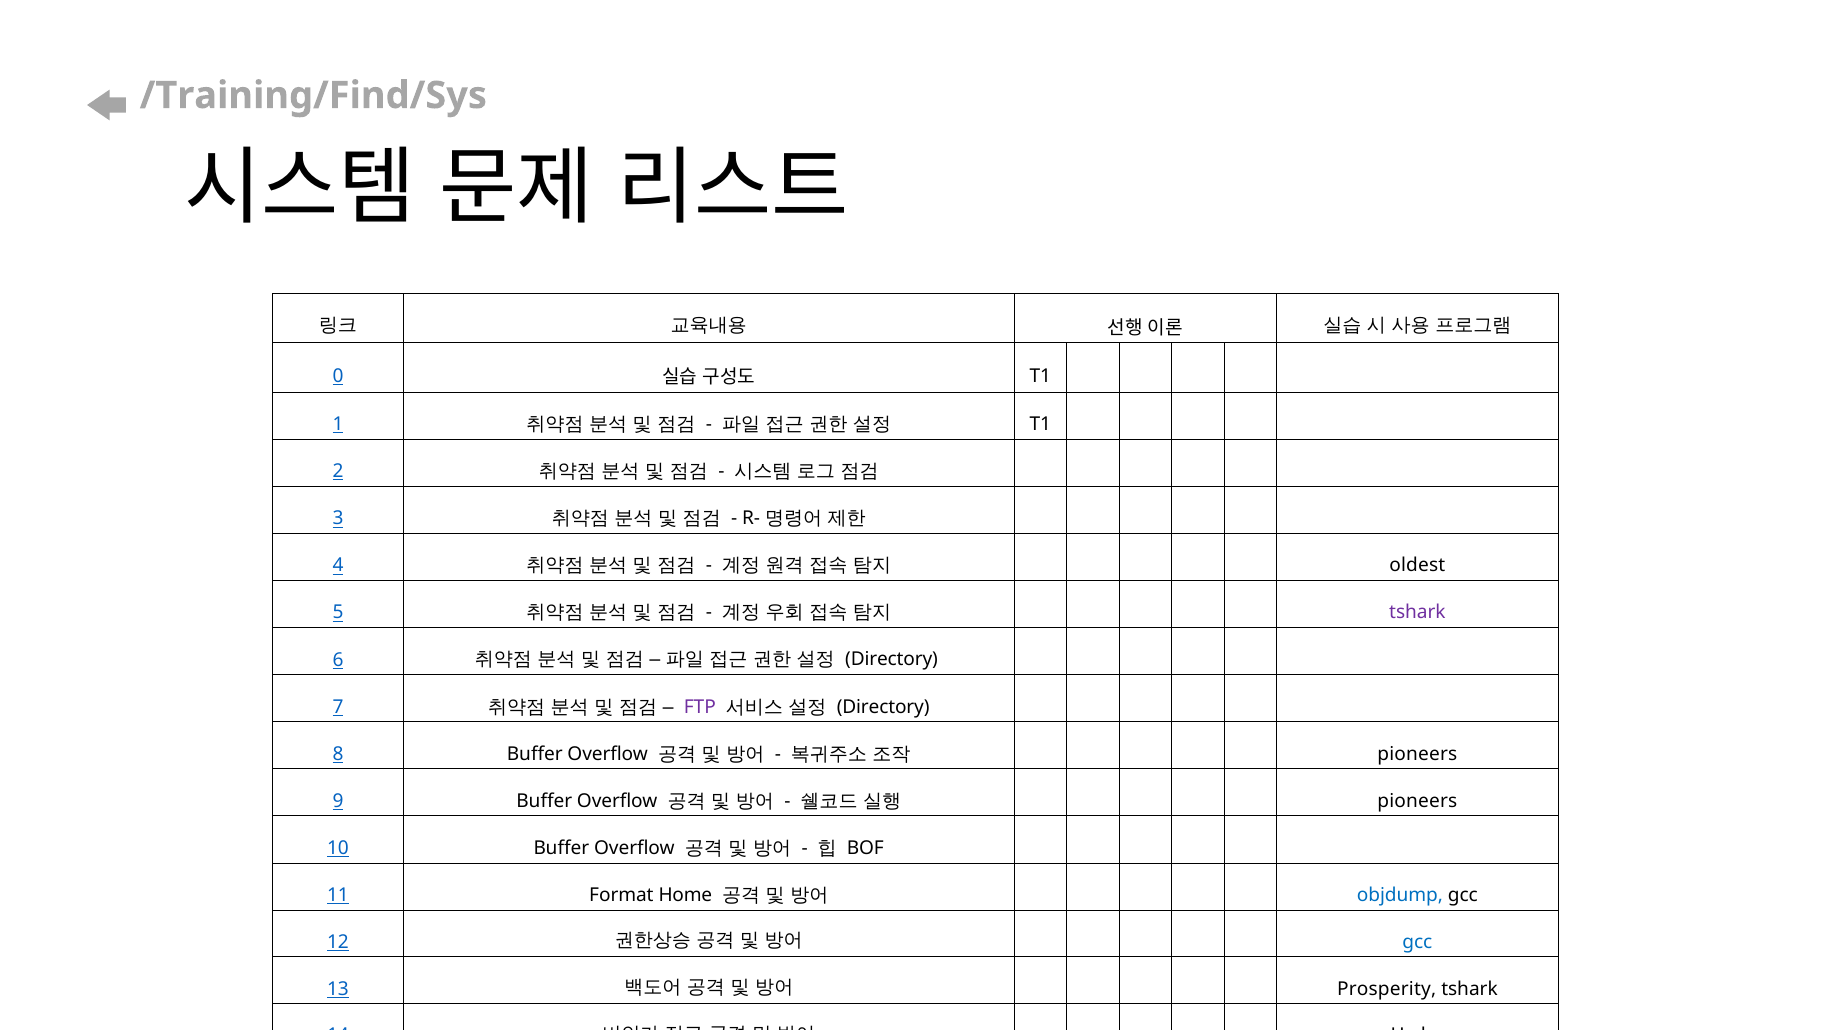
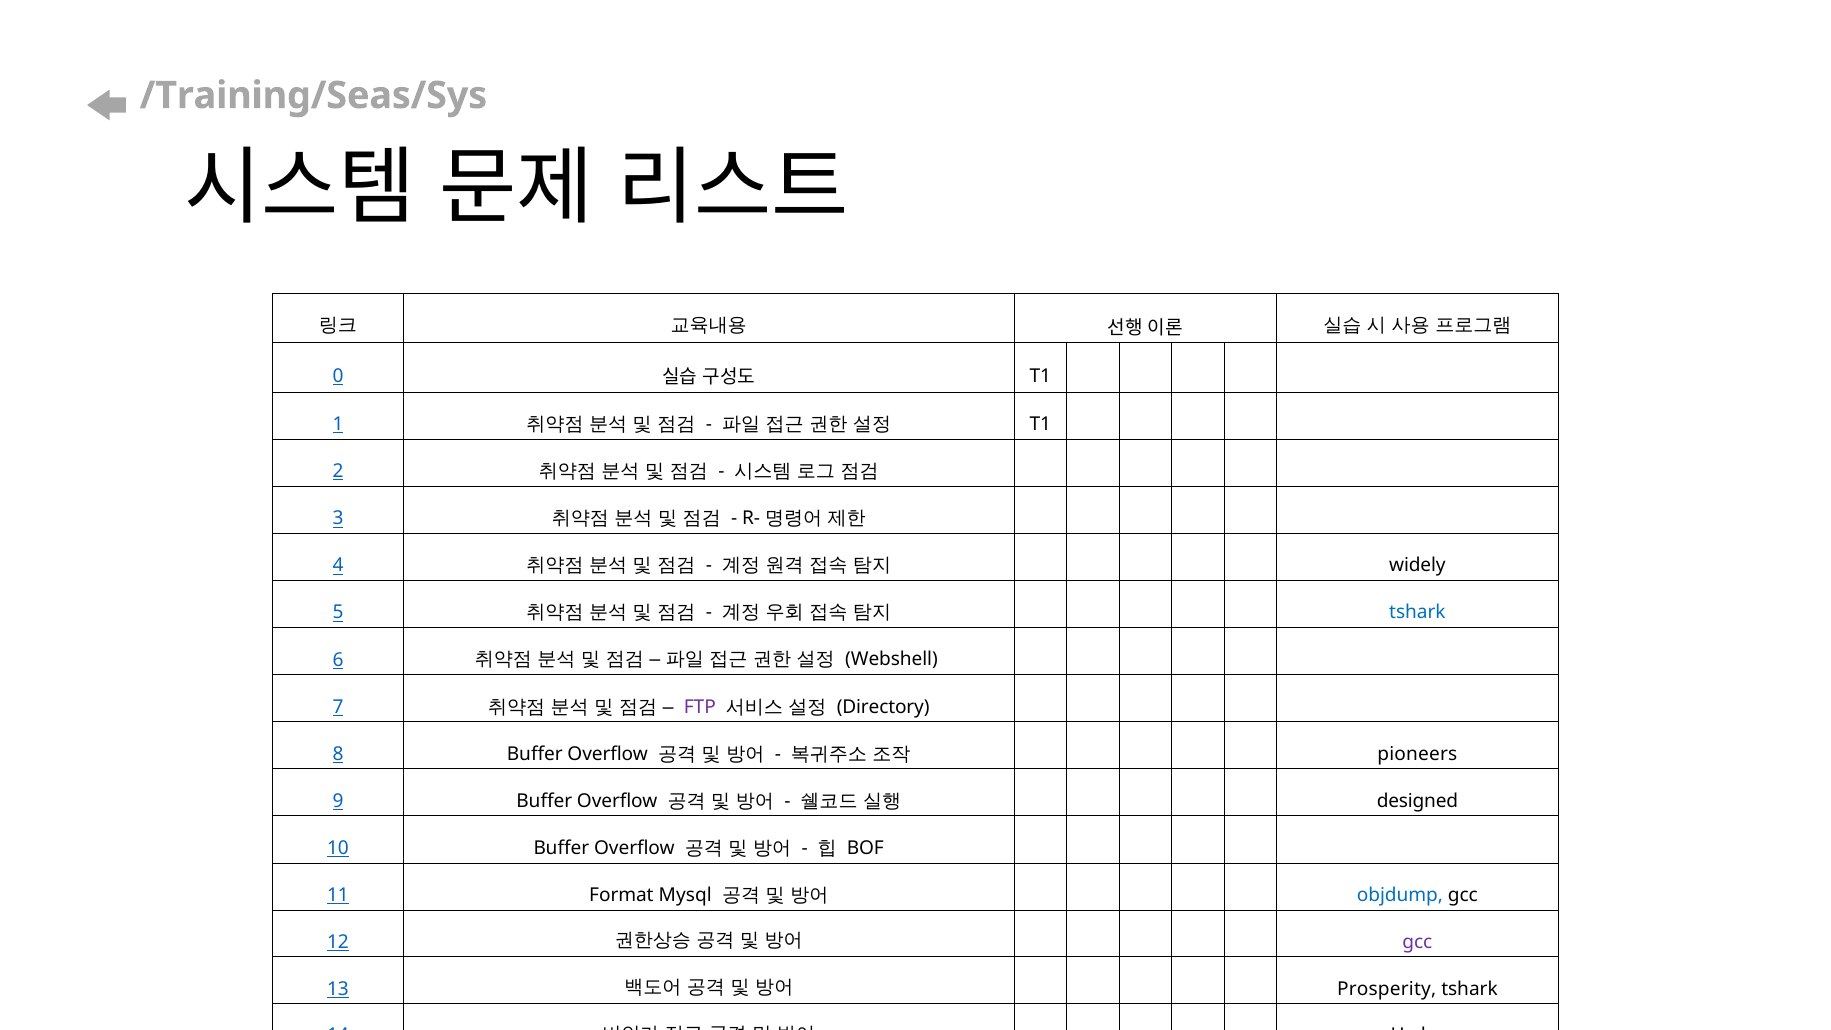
/Training/Find/Sys: /Training/Find/Sys -> /Training/Seas/Sys
oldest: oldest -> widely
tshark at (1417, 613) colour: purple -> blue
Directory at (892, 660): Directory -> Webshell
pioneers at (1417, 801): pioneers -> designed
Home: Home -> Mysql
gcc at (1417, 942) colour: blue -> purple
